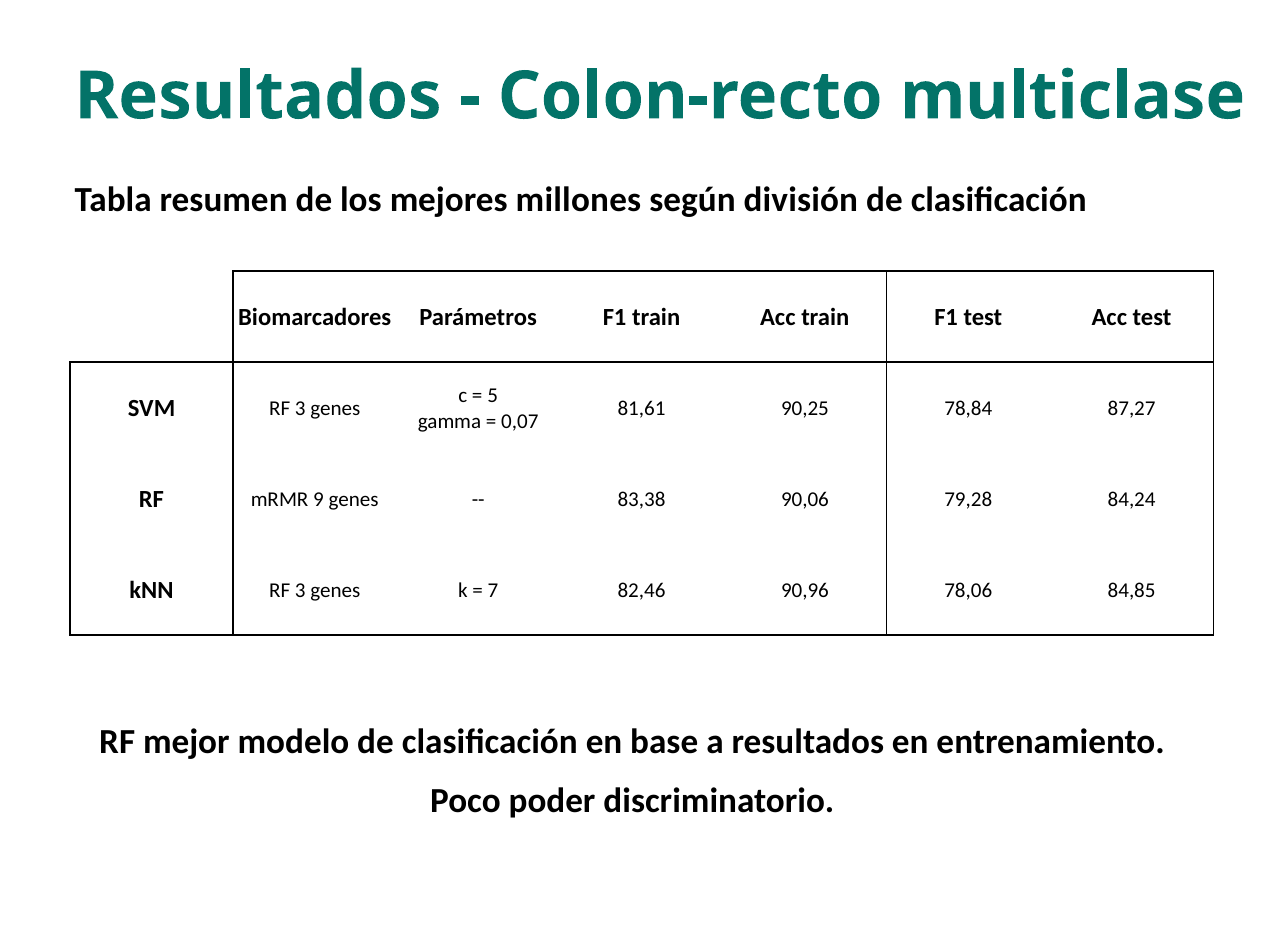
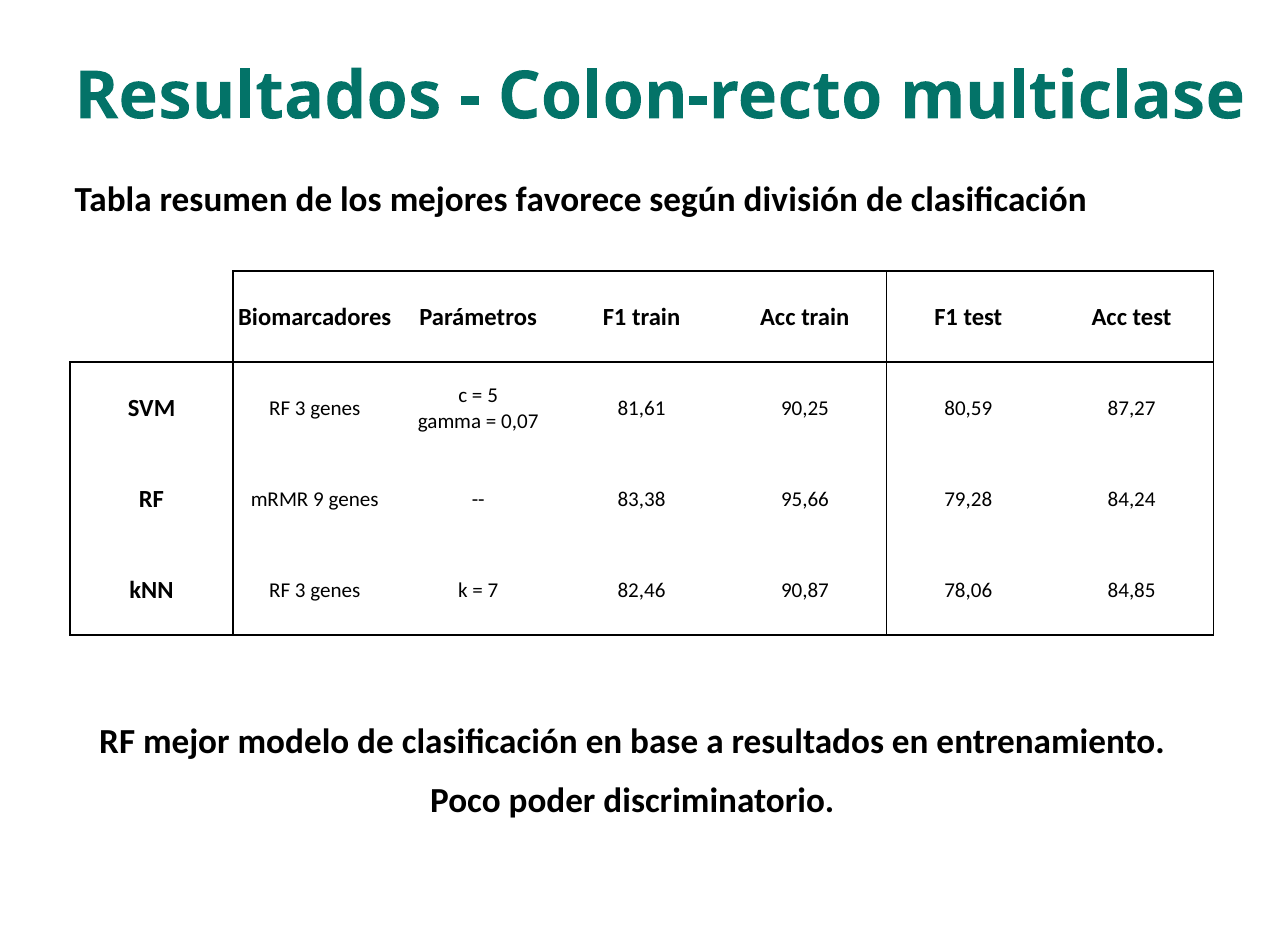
millones: millones -> favorece
78,84: 78,84 -> 80,59
90,06: 90,06 -> 95,66
90,96: 90,96 -> 90,87
